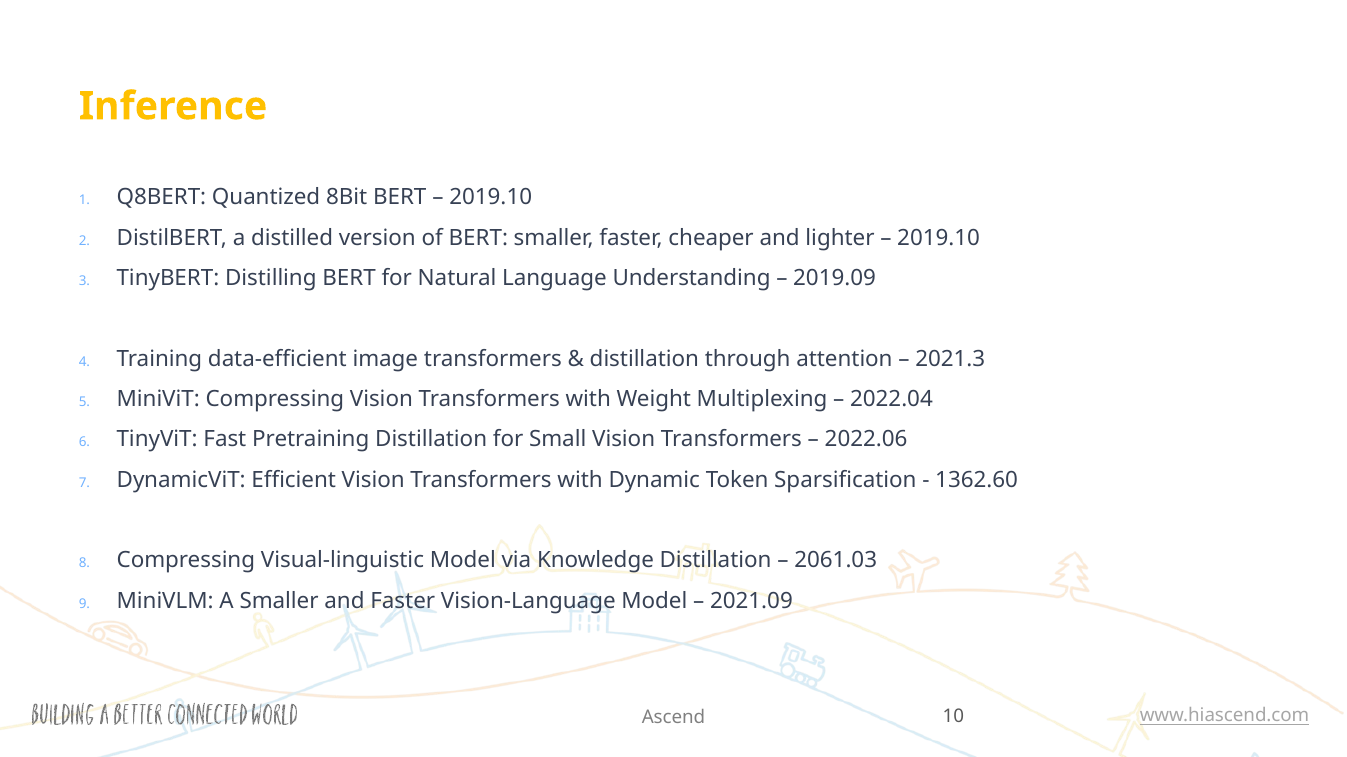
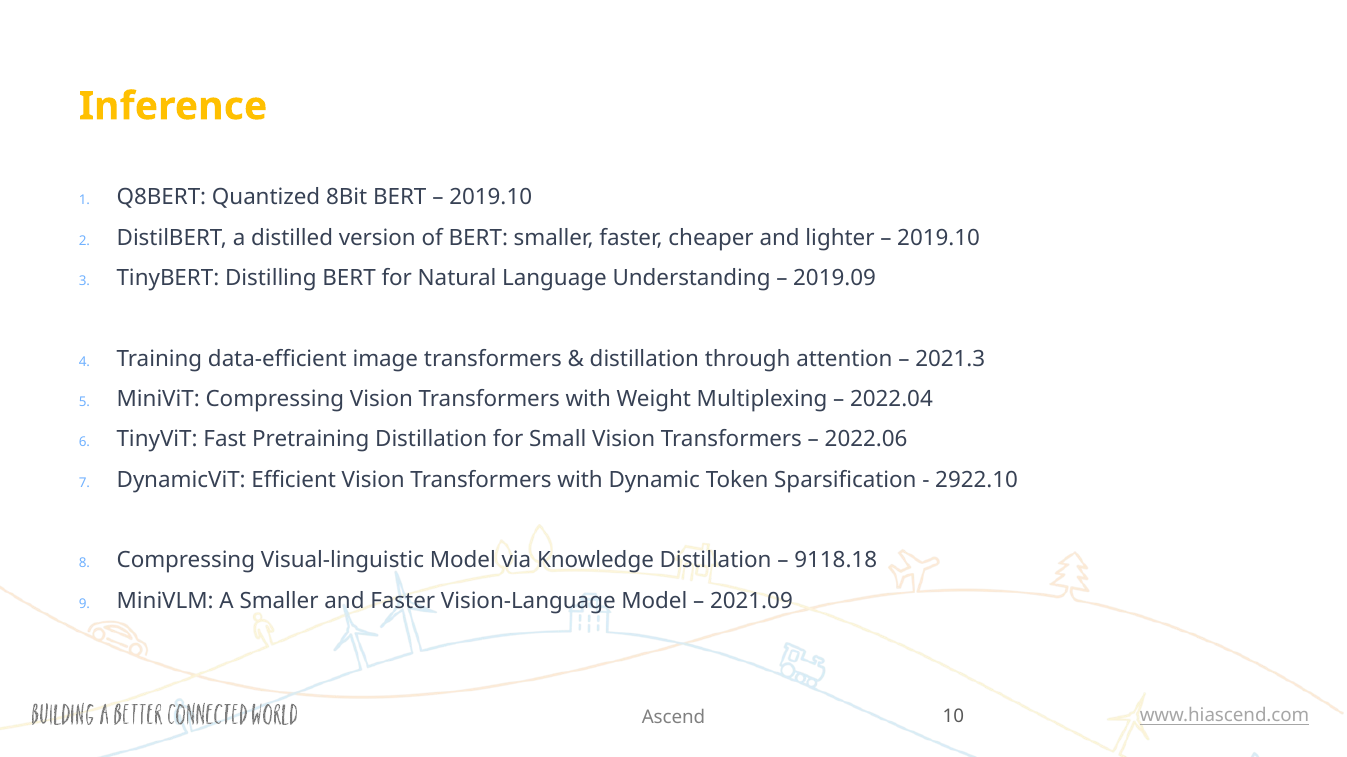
1362.60: 1362.60 -> 2922.10
2061.03: 2061.03 -> 9118.18
